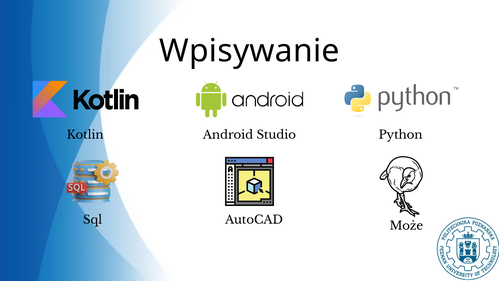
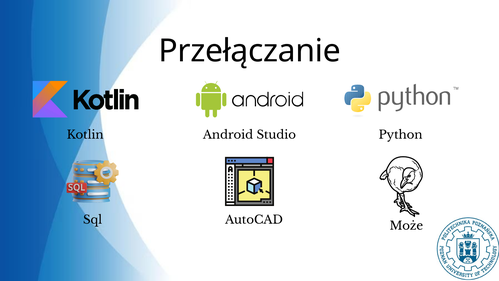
Wpisywanie: Wpisywanie -> Przełączanie
